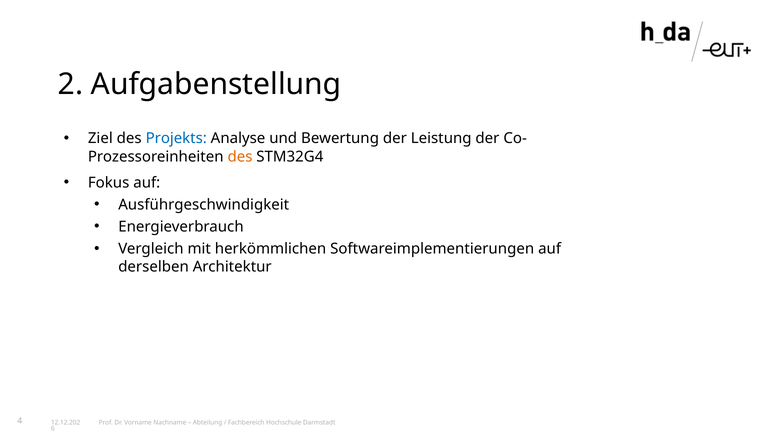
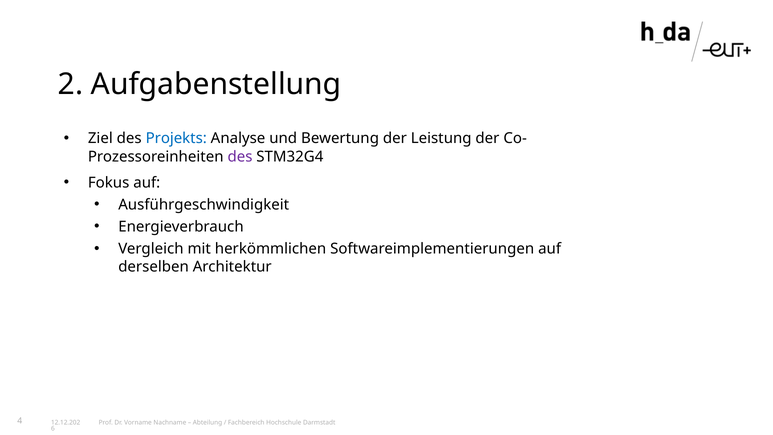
des at (240, 156) colour: orange -> purple
